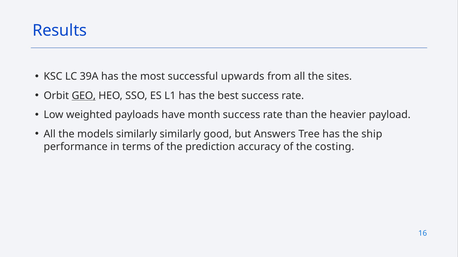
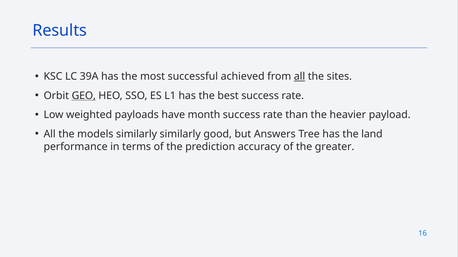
upwards: upwards -> achieved
all at (300, 77) underline: none -> present
ship: ship -> land
costing: costing -> greater
